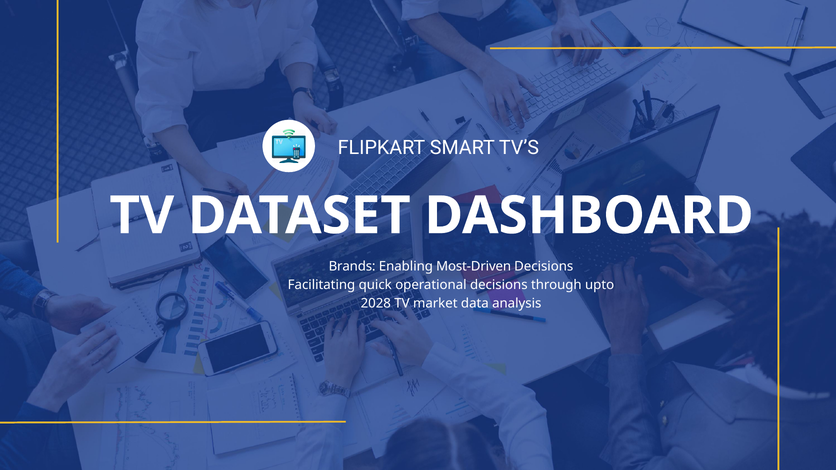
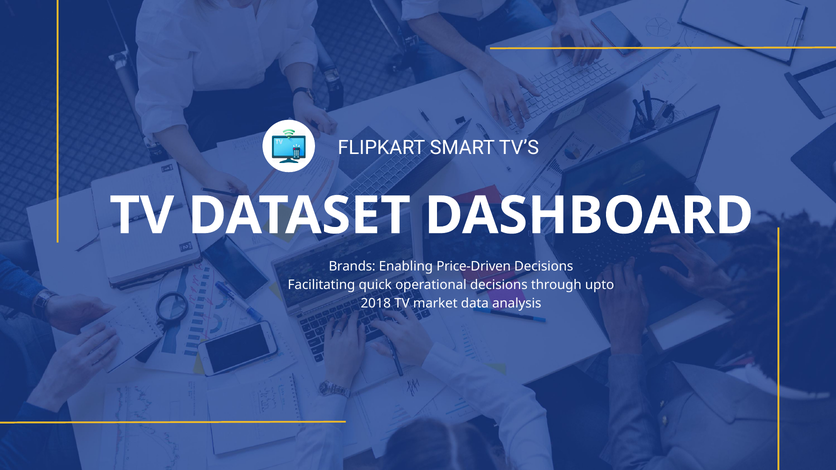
Most-Driven: Most-Driven -> Price-Driven
2028: 2028 -> 2018
